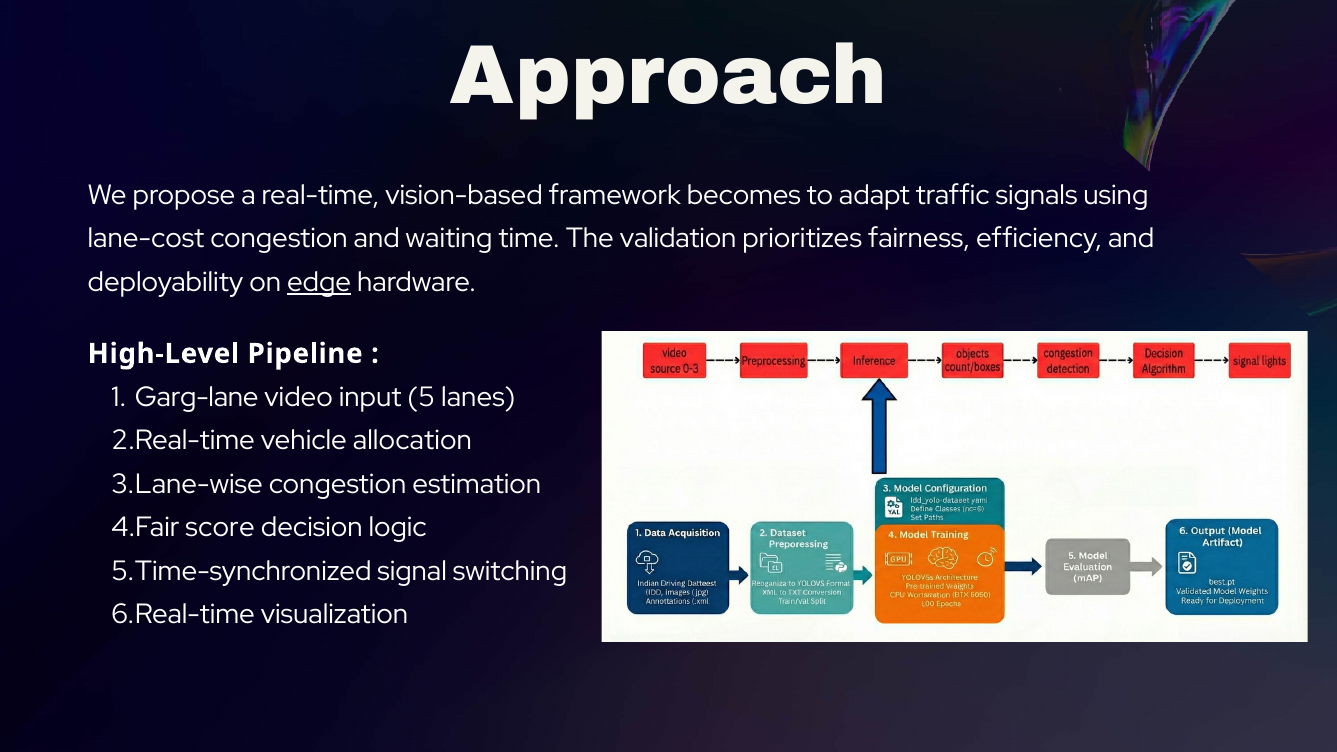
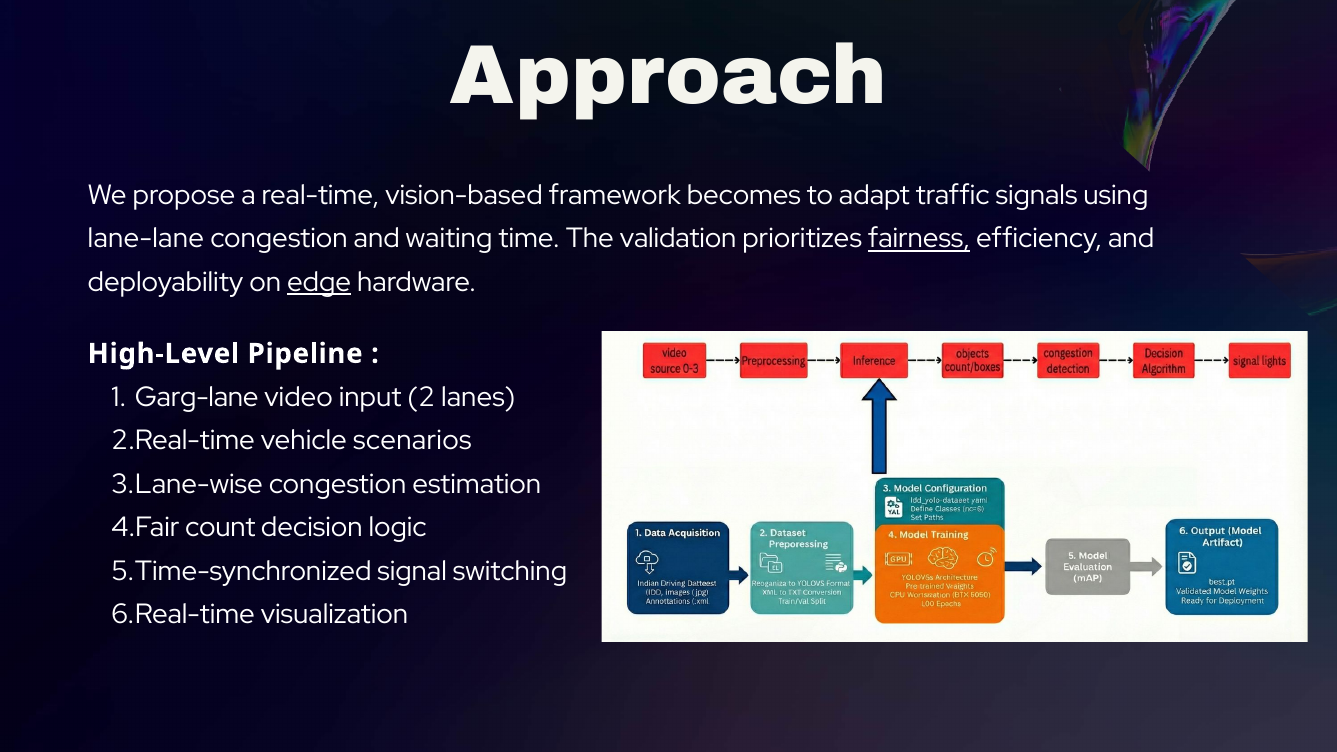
lane-cost: lane-cost -> lane-lane
fairness underline: none -> present
5: 5 -> 2
allocation: allocation -> scenarios
score: score -> count
